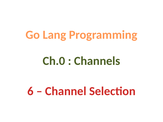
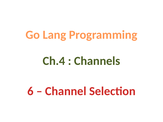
Ch.0: Ch.0 -> Ch.4
